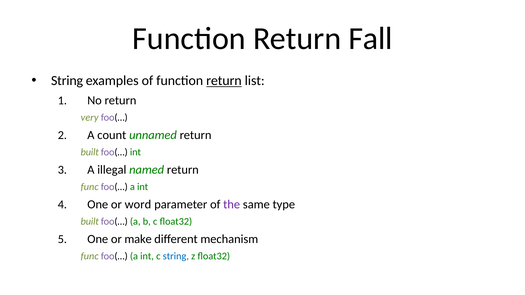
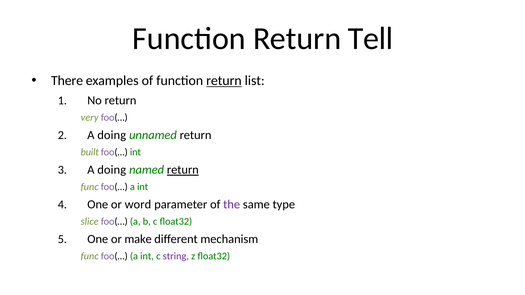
Fall: Fall -> Tell
String at (67, 81): String -> There
count at (112, 135): count -> doing
illegal at (112, 170): illegal -> doing
return at (183, 170) underline: none -> present
built at (90, 222): built -> slice
string at (176, 256) colour: blue -> purple
